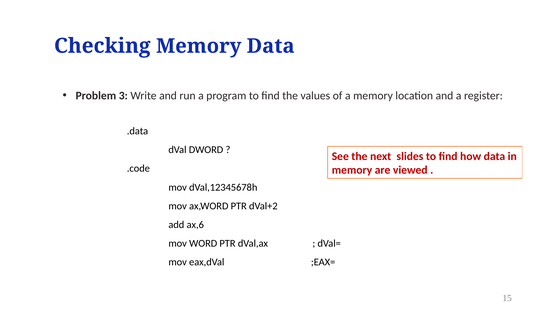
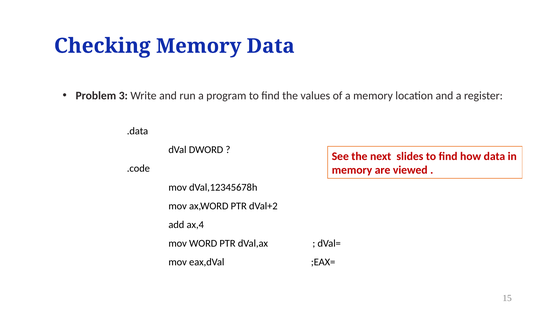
ax,6: ax,6 -> ax,4
